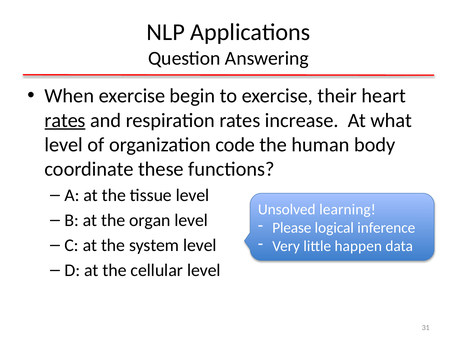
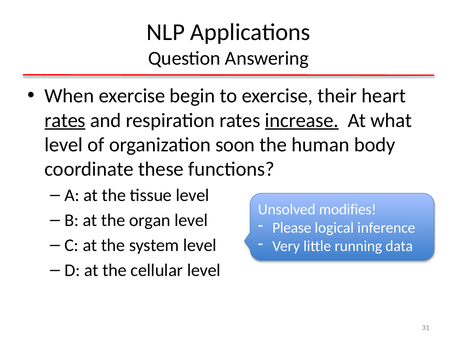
increase underline: none -> present
code: code -> soon
learning: learning -> modifies
happen: happen -> running
